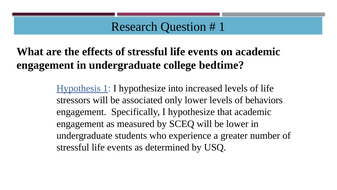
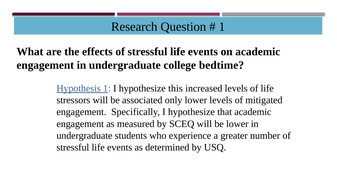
into: into -> this
behaviors: behaviors -> mitigated
